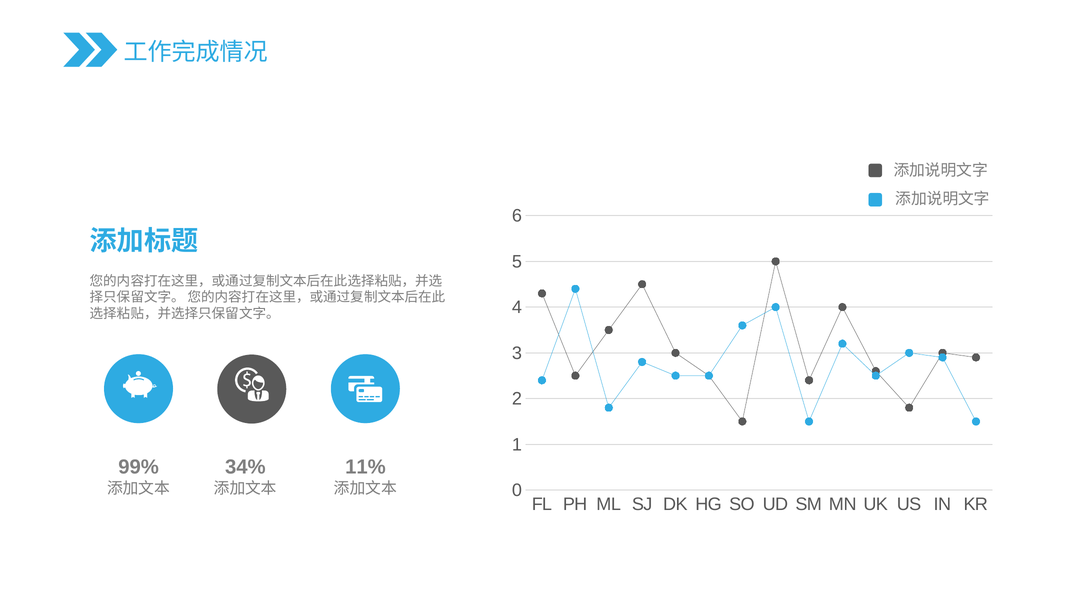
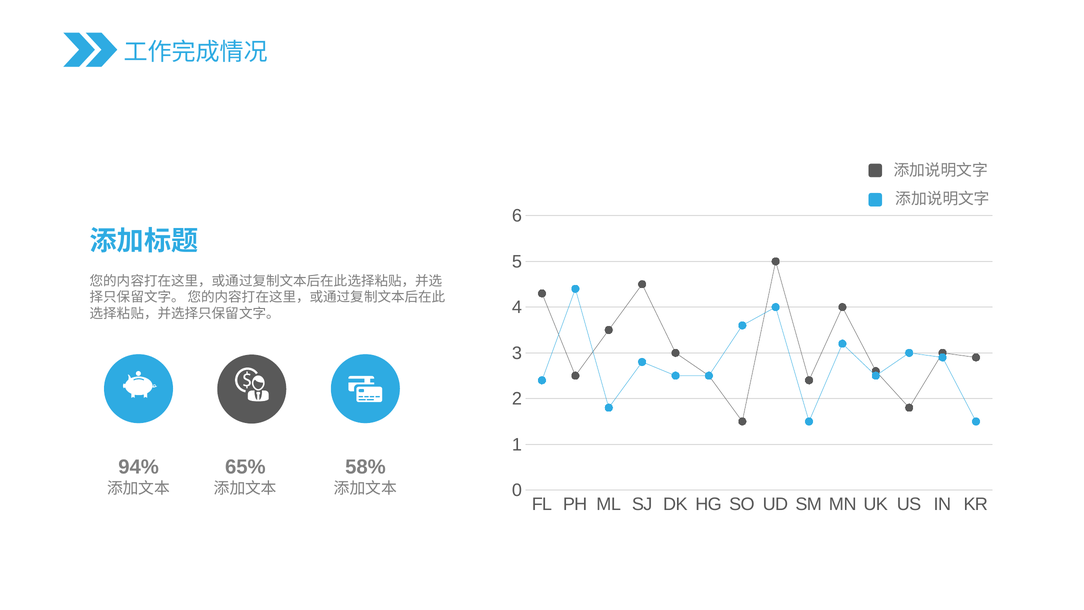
99%: 99% -> 94%
34%: 34% -> 65%
11%: 11% -> 58%
